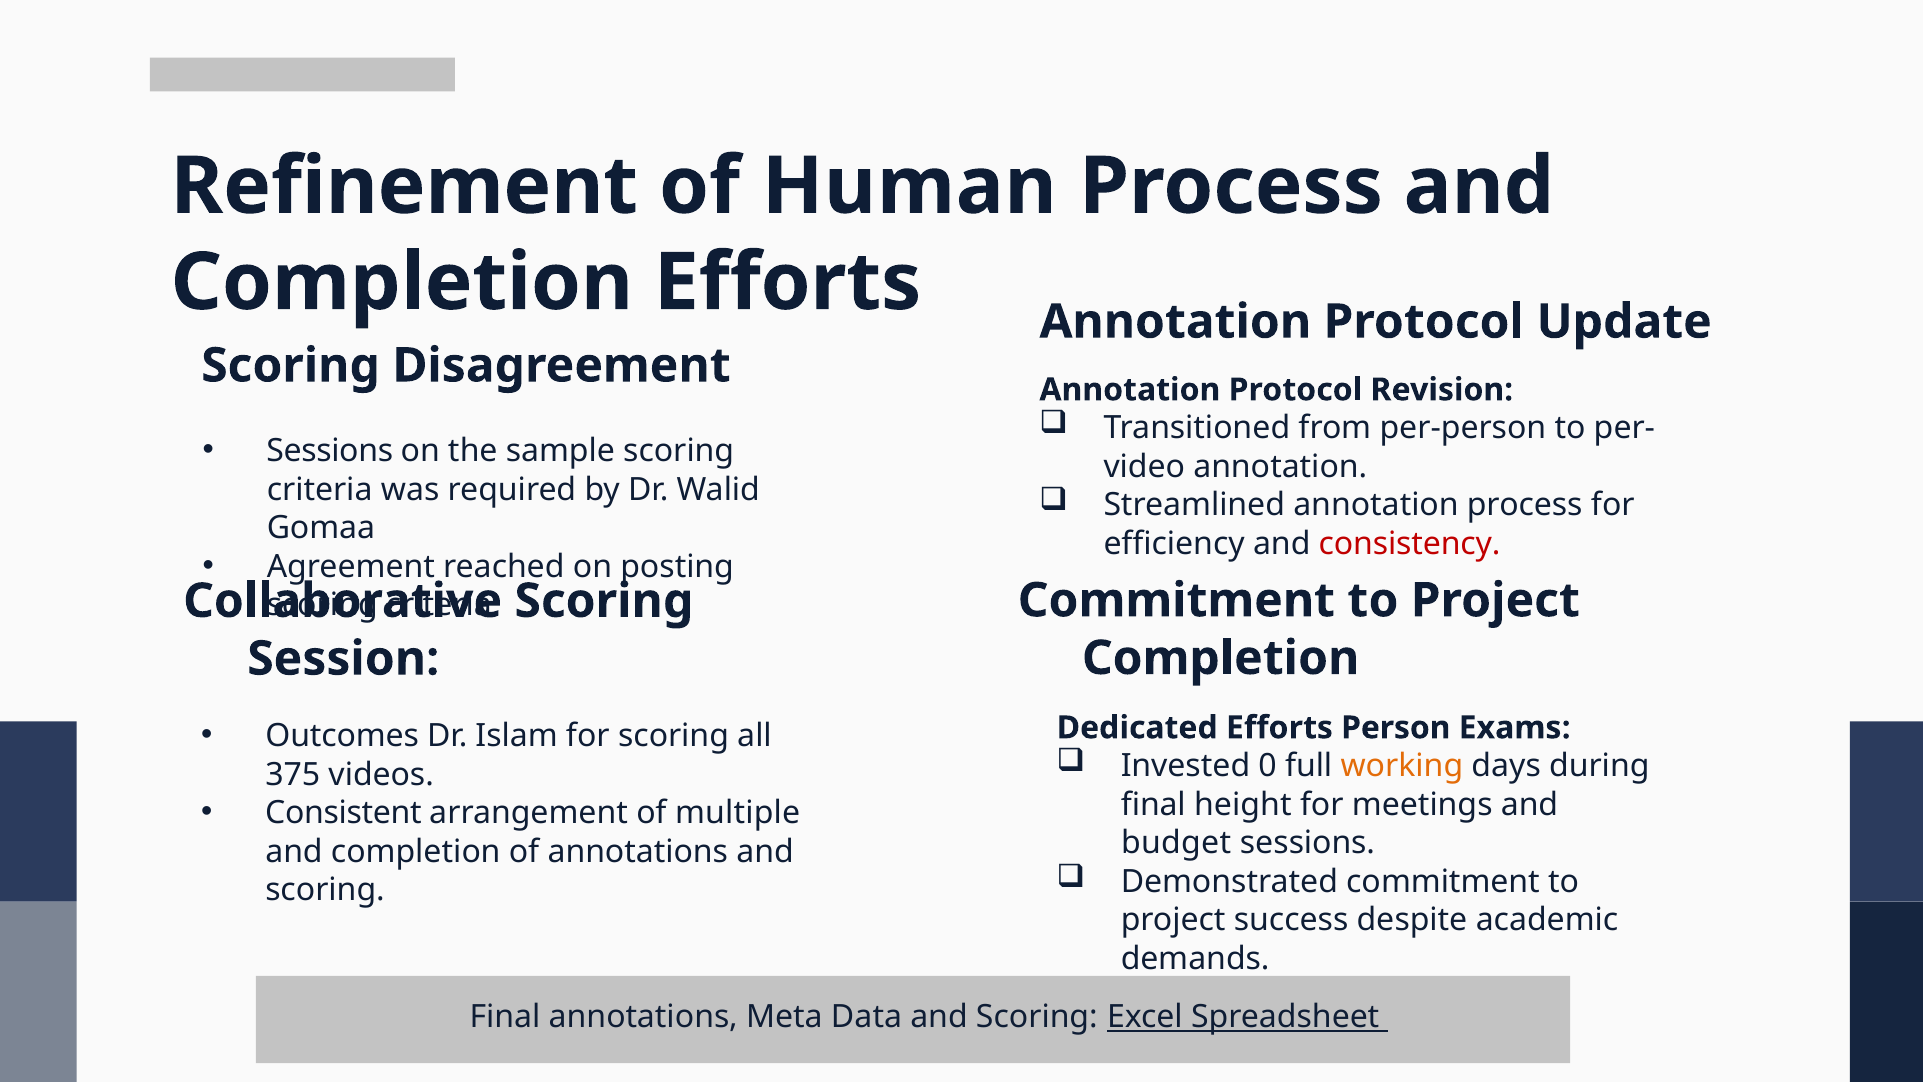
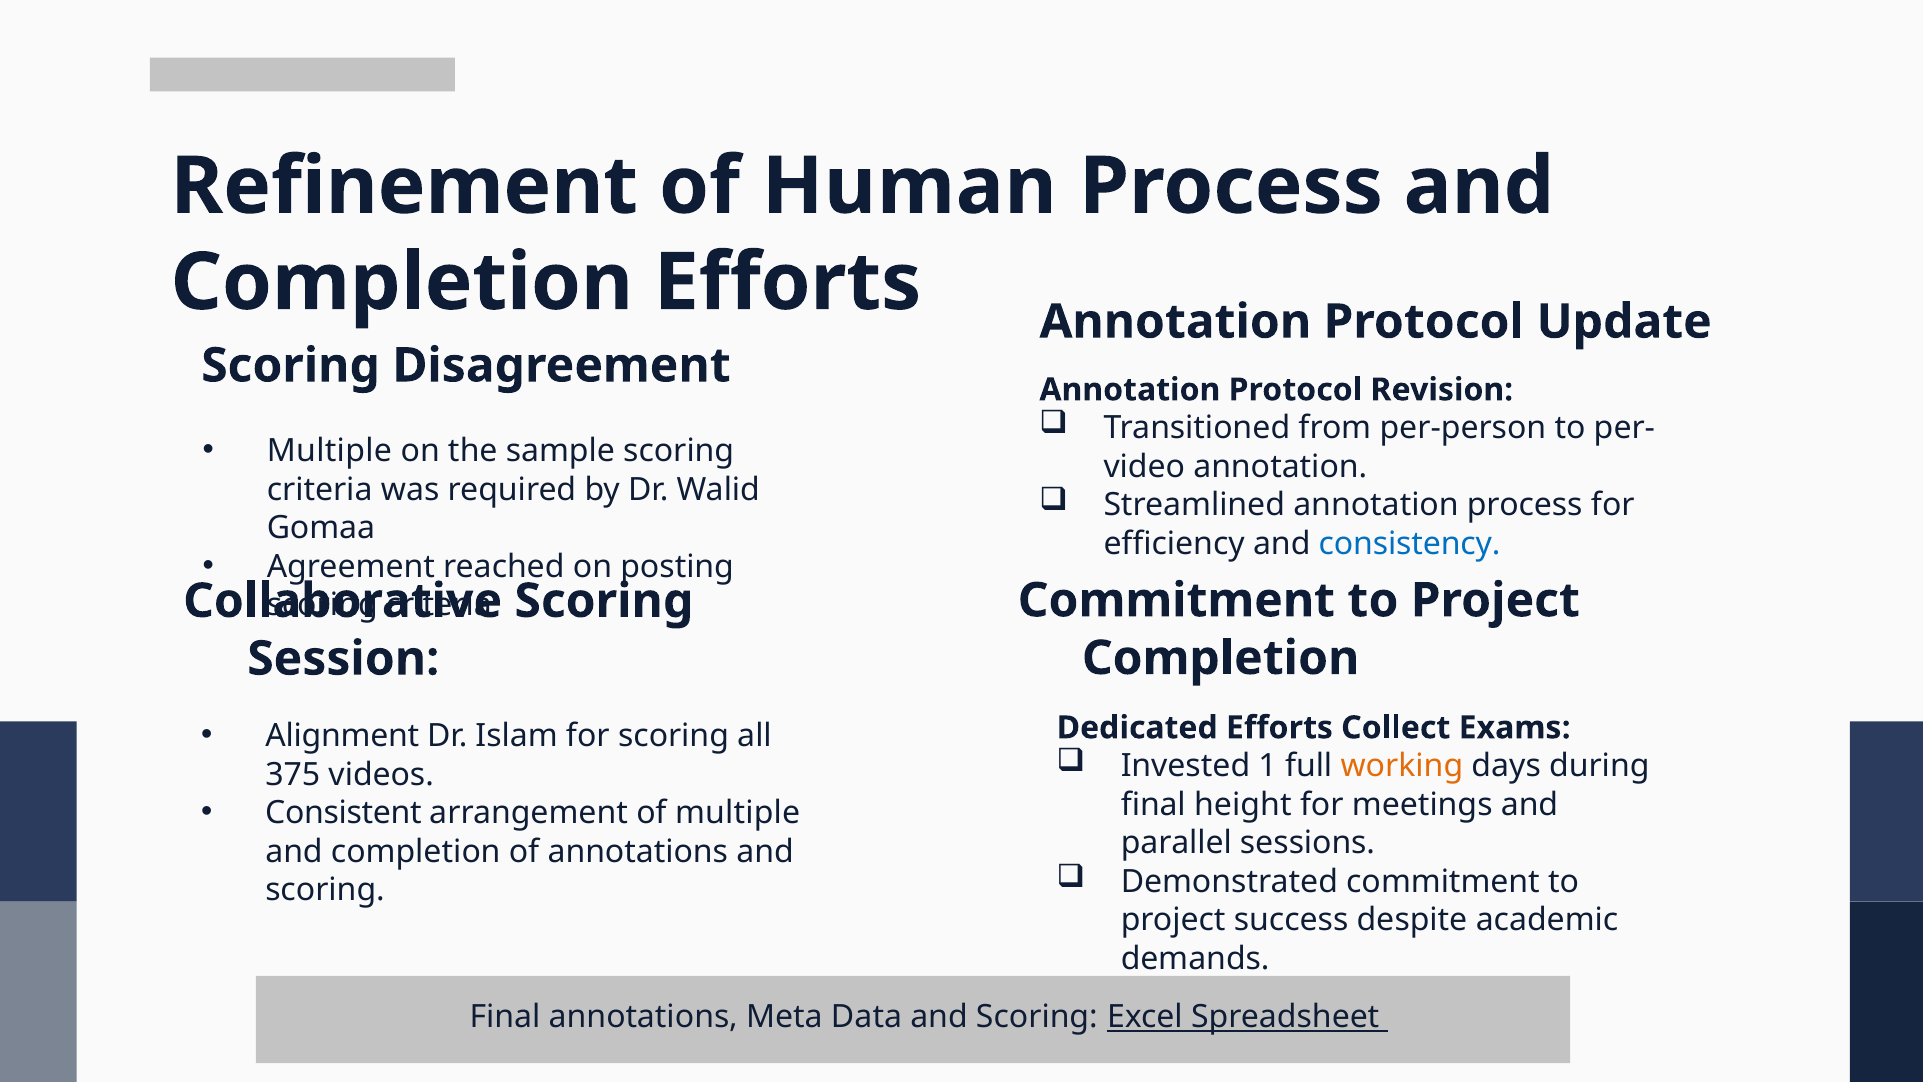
Sessions at (330, 451): Sessions -> Multiple
consistency colour: red -> blue
Outcomes: Outcomes -> Alignment
Person: Person -> Collect
0: 0 -> 1
budget: budget -> parallel
